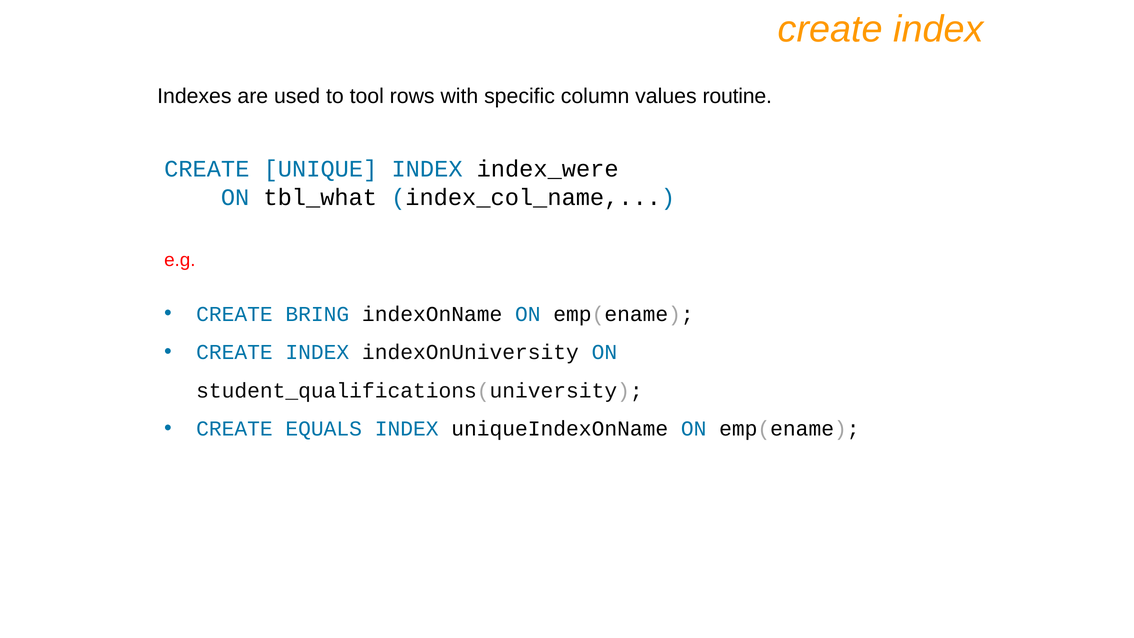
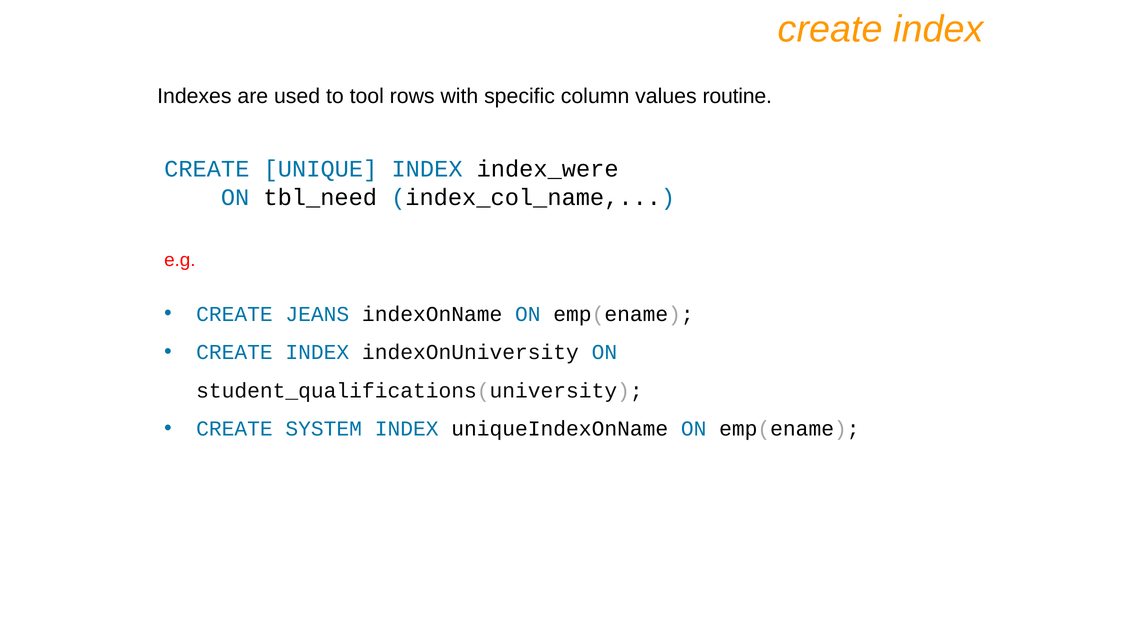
tbl_what: tbl_what -> tbl_need
BRING: BRING -> JEANS
EQUALS: EQUALS -> SYSTEM
